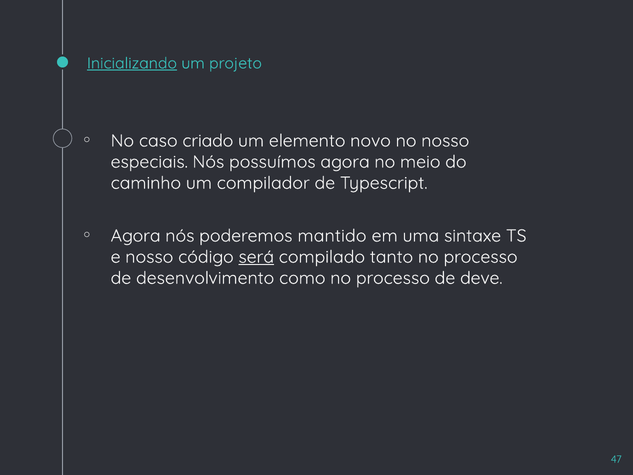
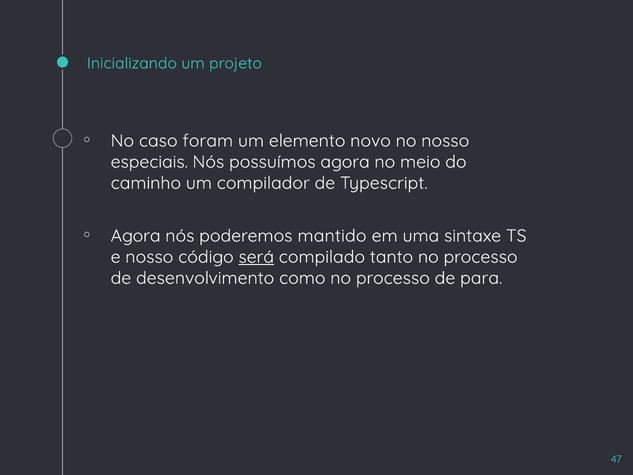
Inicializando underline: present -> none
criado: criado -> foram
deve: deve -> para
